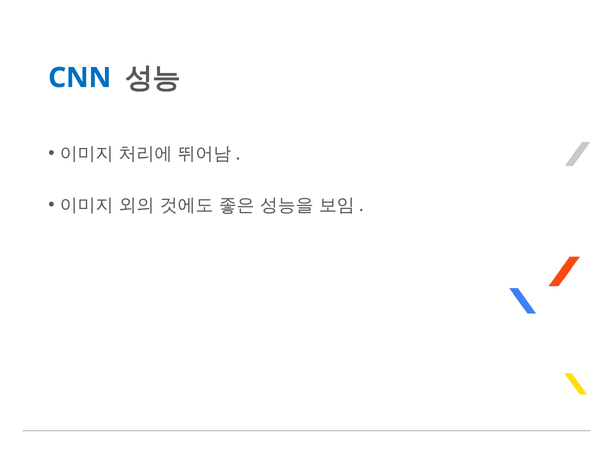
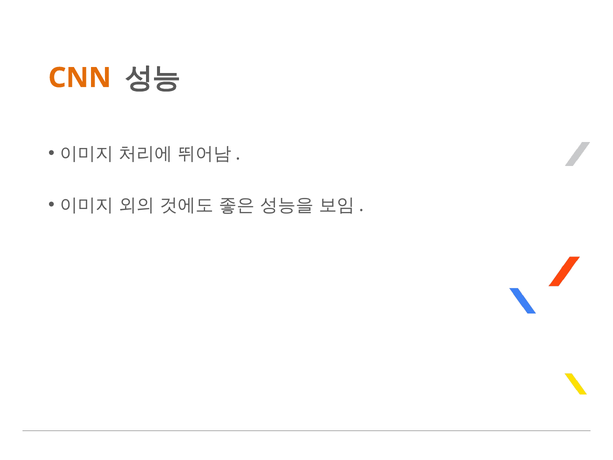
CNN colour: blue -> orange
